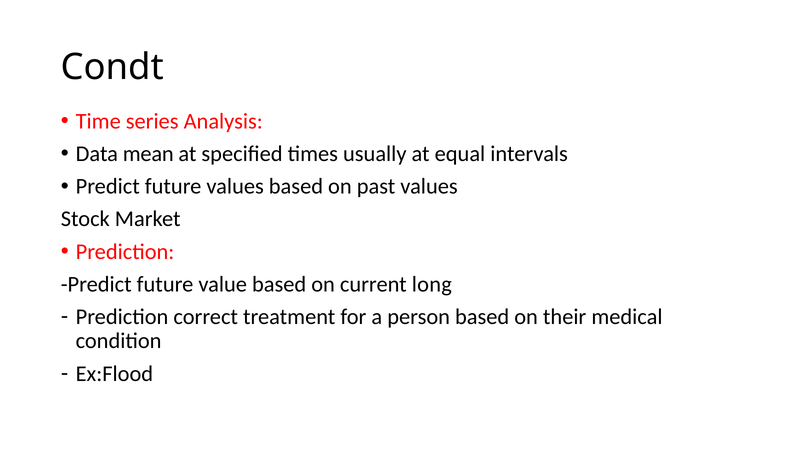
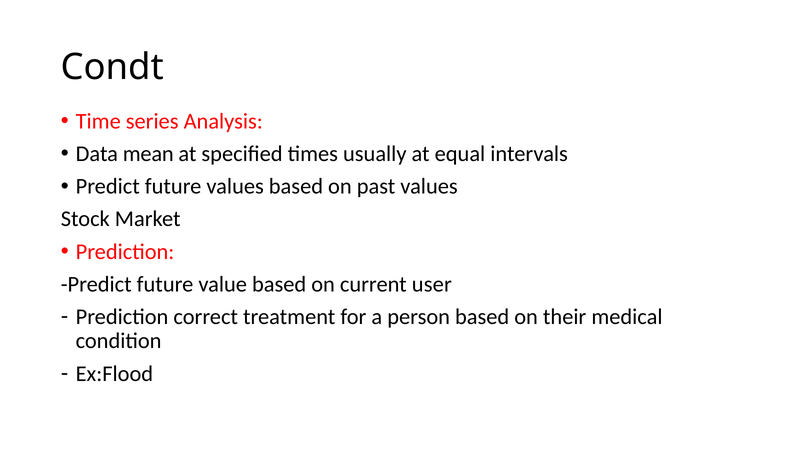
long: long -> user
